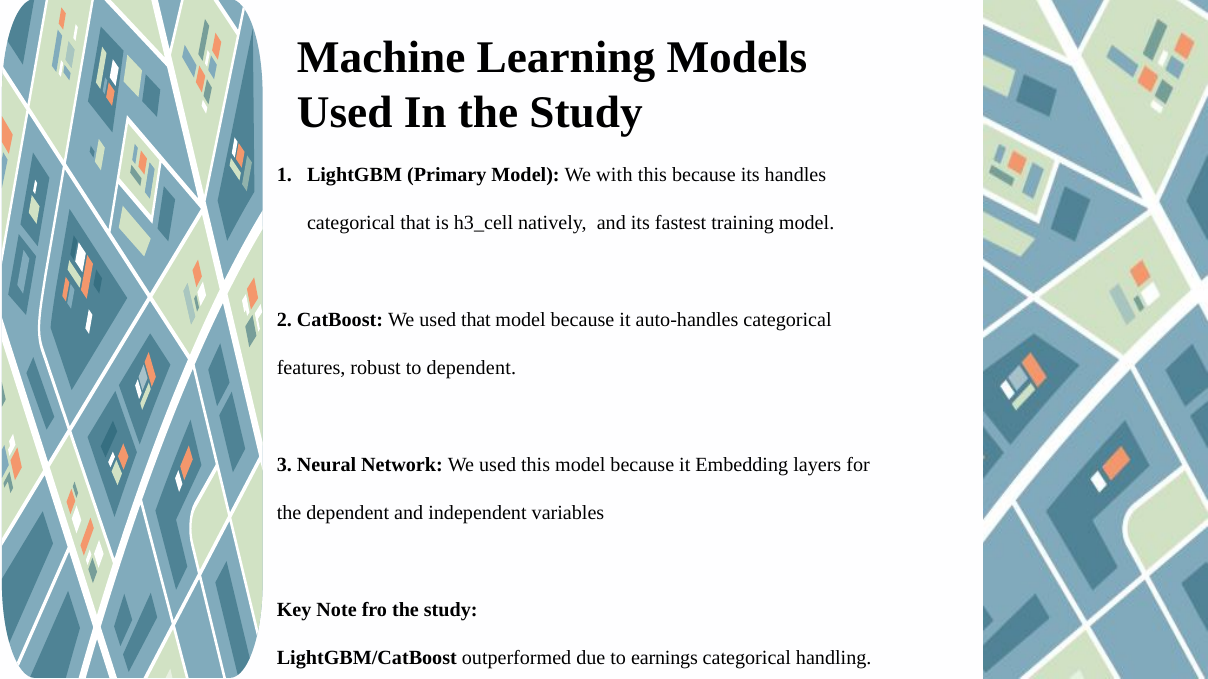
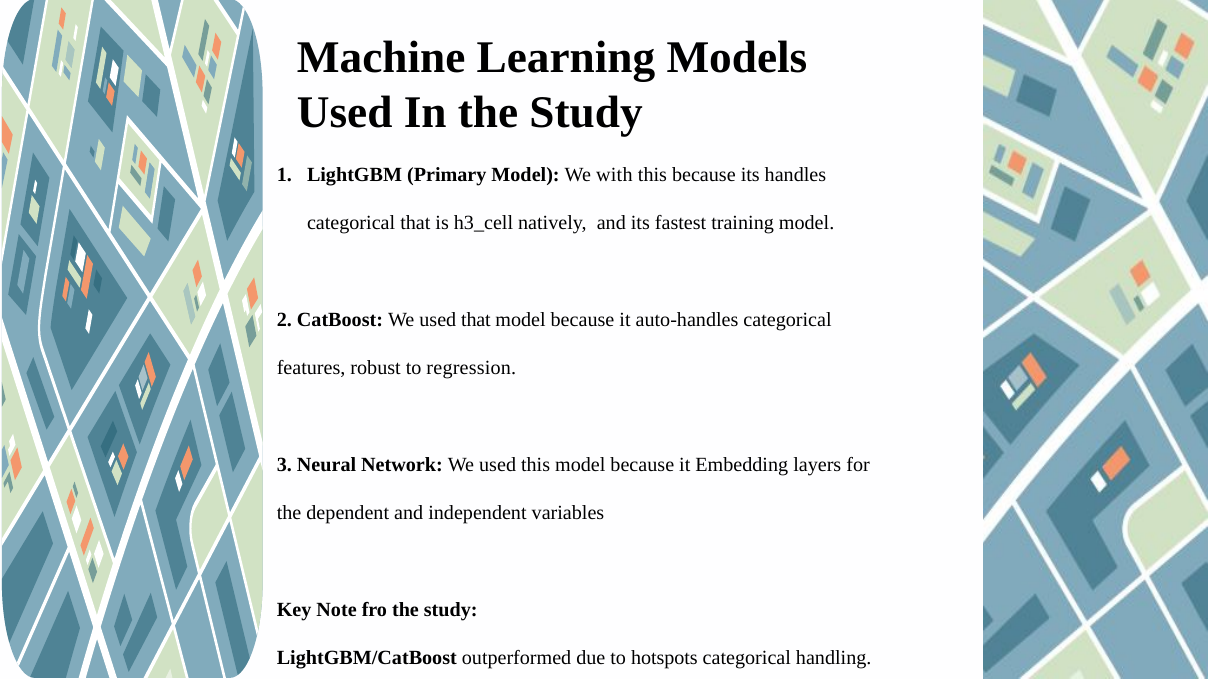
to dependent: dependent -> regression
earnings: earnings -> hotspots
